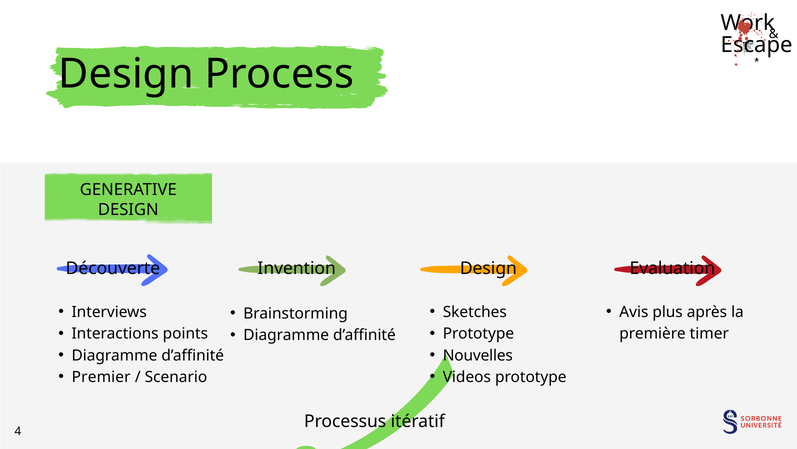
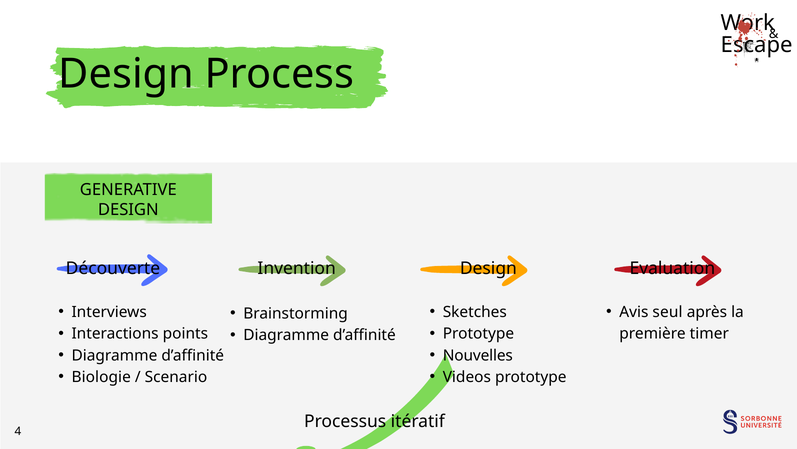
plus: plus -> seul
Premier: Premier -> Biologie
